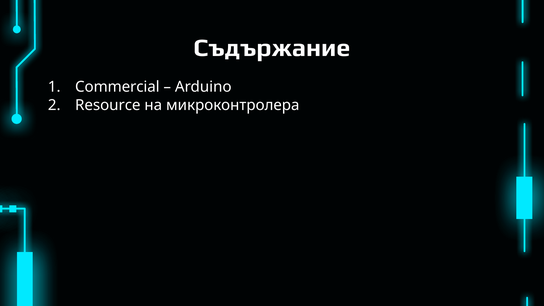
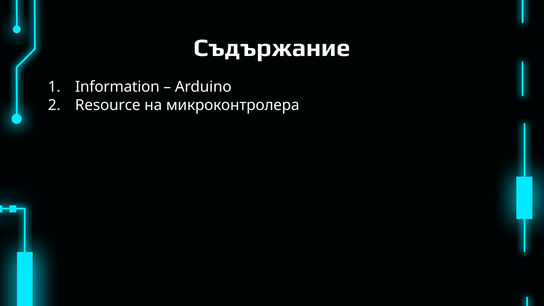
Commercial: Commercial -> Information
